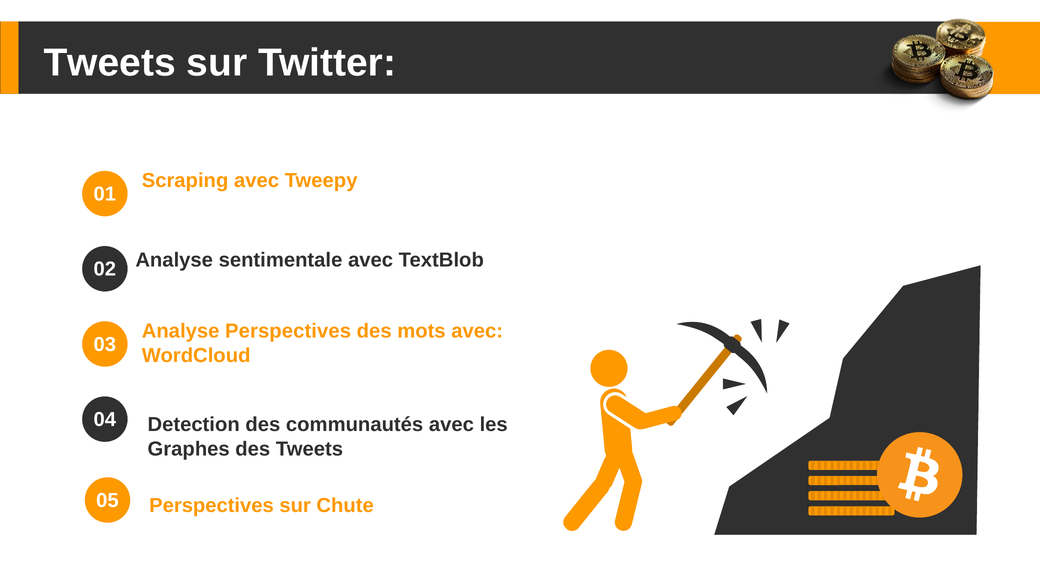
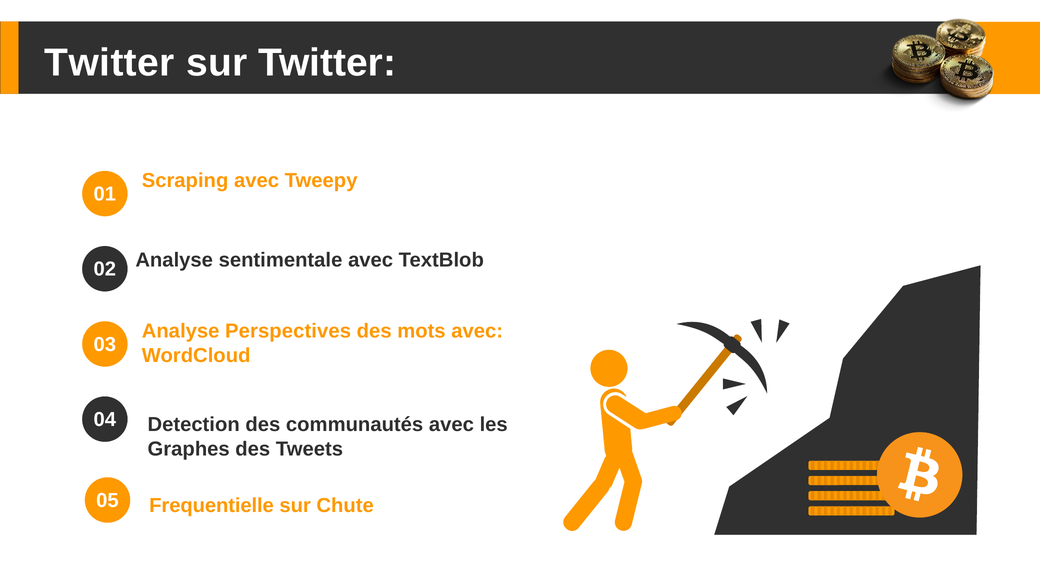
Tweets at (110, 63): Tweets -> Twitter
Perspectives at (212, 506): Perspectives -> Frequentielle
